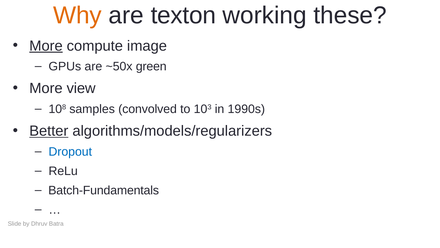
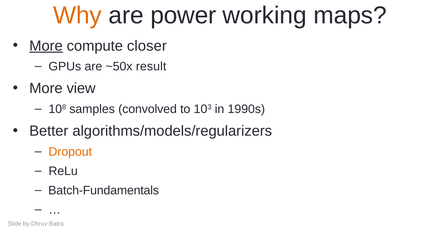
texton: texton -> power
these: these -> maps
image: image -> closer
green: green -> result
Better underline: present -> none
Dropout colour: blue -> orange
